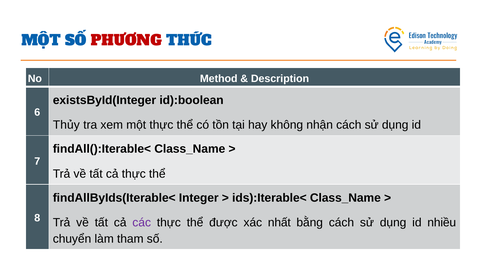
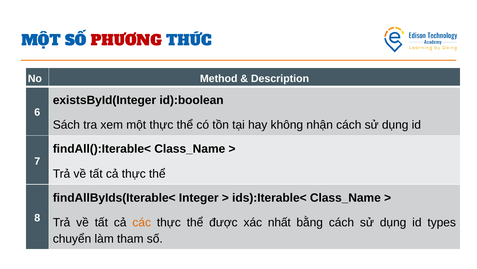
Thủy: Thủy -> Sách
các colour: purple -> orange
nhiều: nhiều -> types
